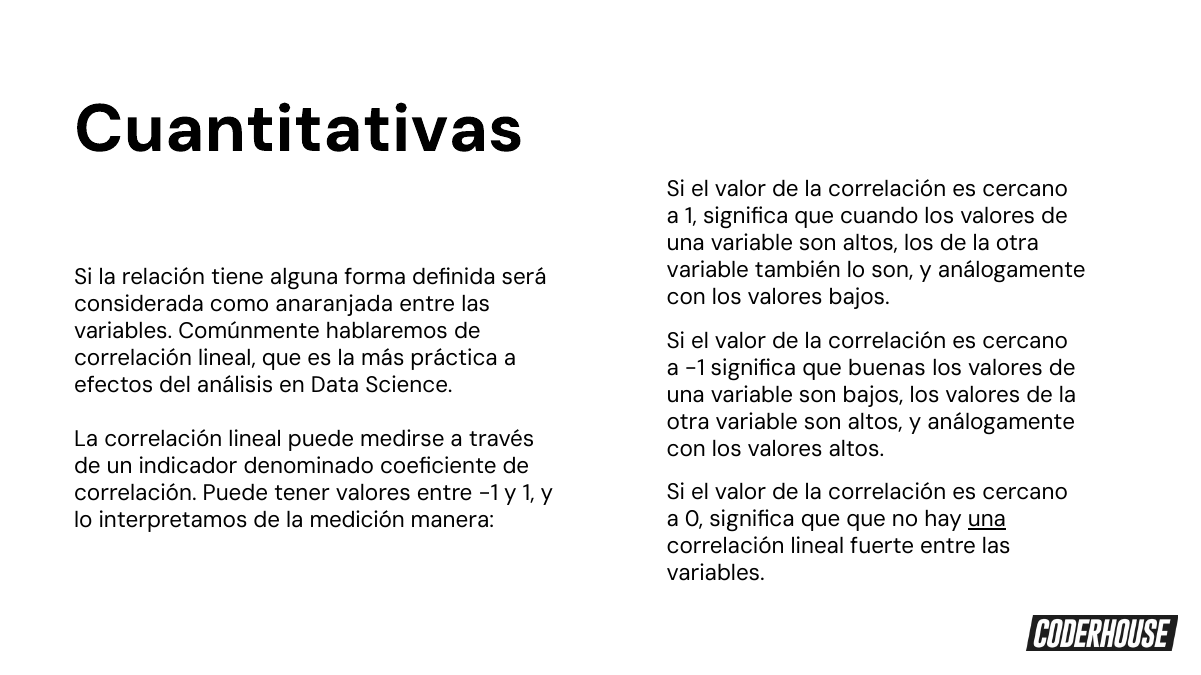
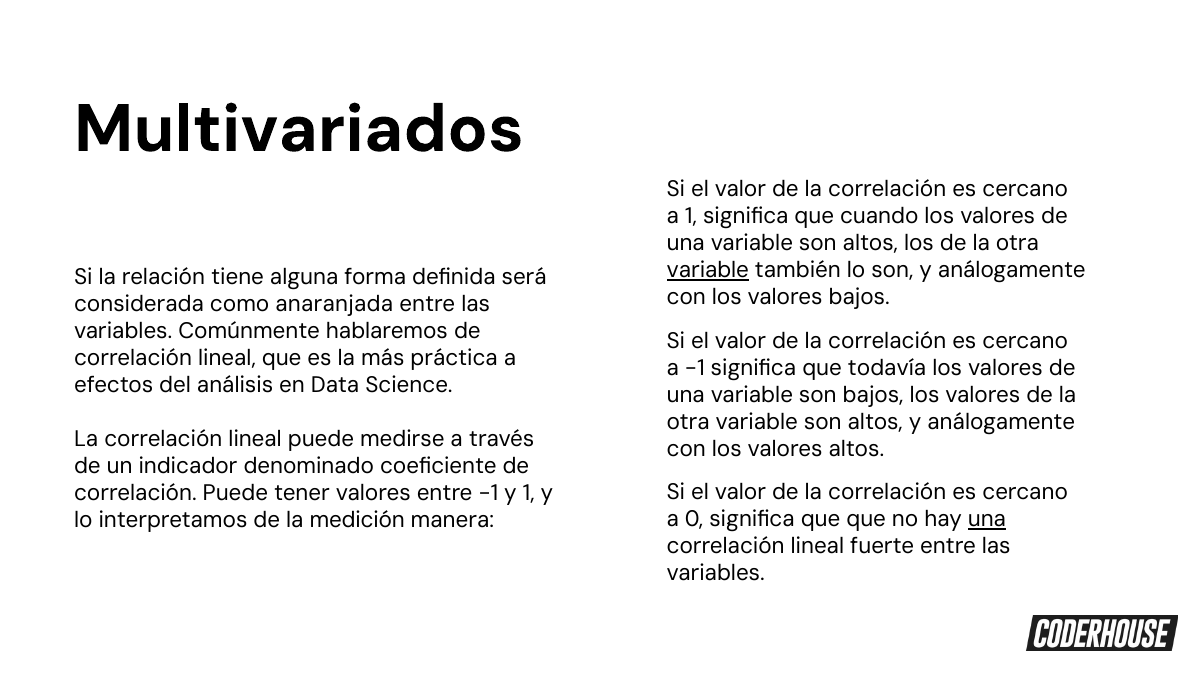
Cuantitativas: Cuantitativas -> Multivariados
variable at (708, 270) underline: none -> present
buenas: buenas -> todavía
